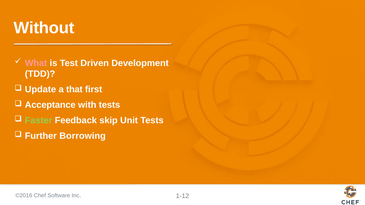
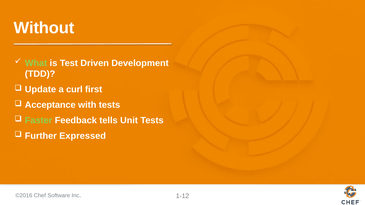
What colour: pink -> light green
that: that -> curl
skip: skip -> tells
Borrowing: Borrowing -> Expressed
